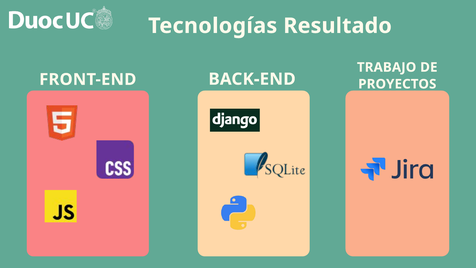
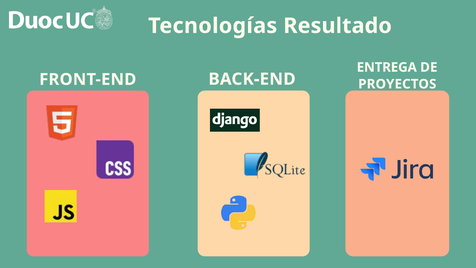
TRABAJO: TRABAJO -> ENTREGA
